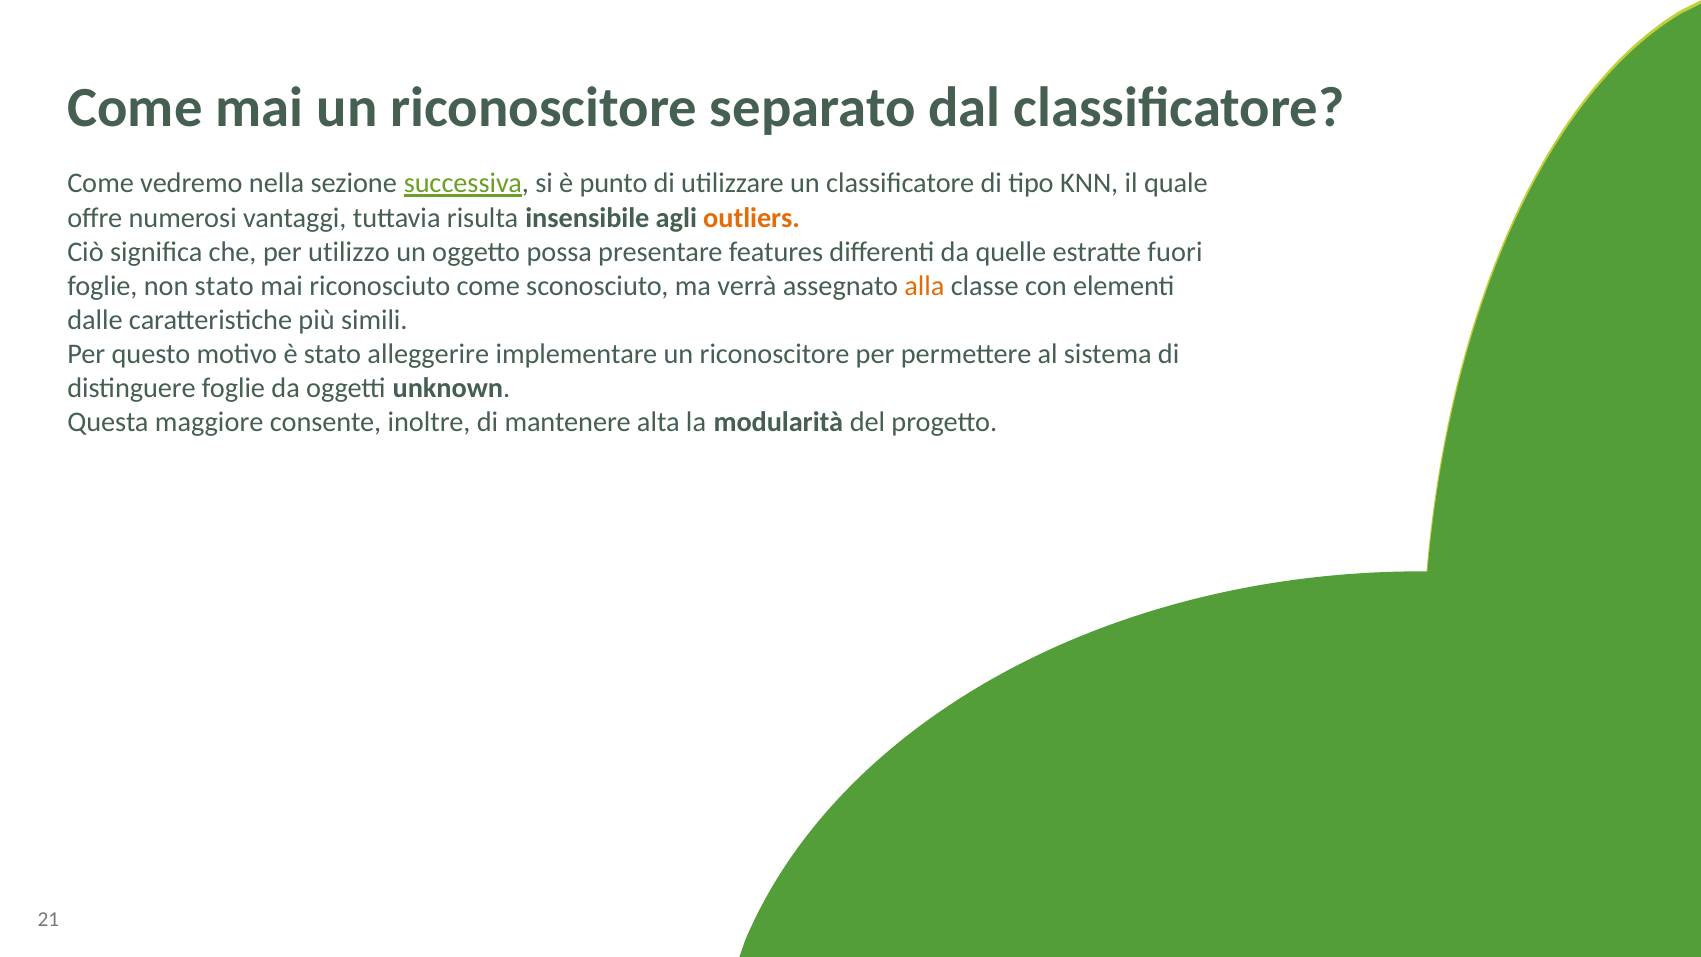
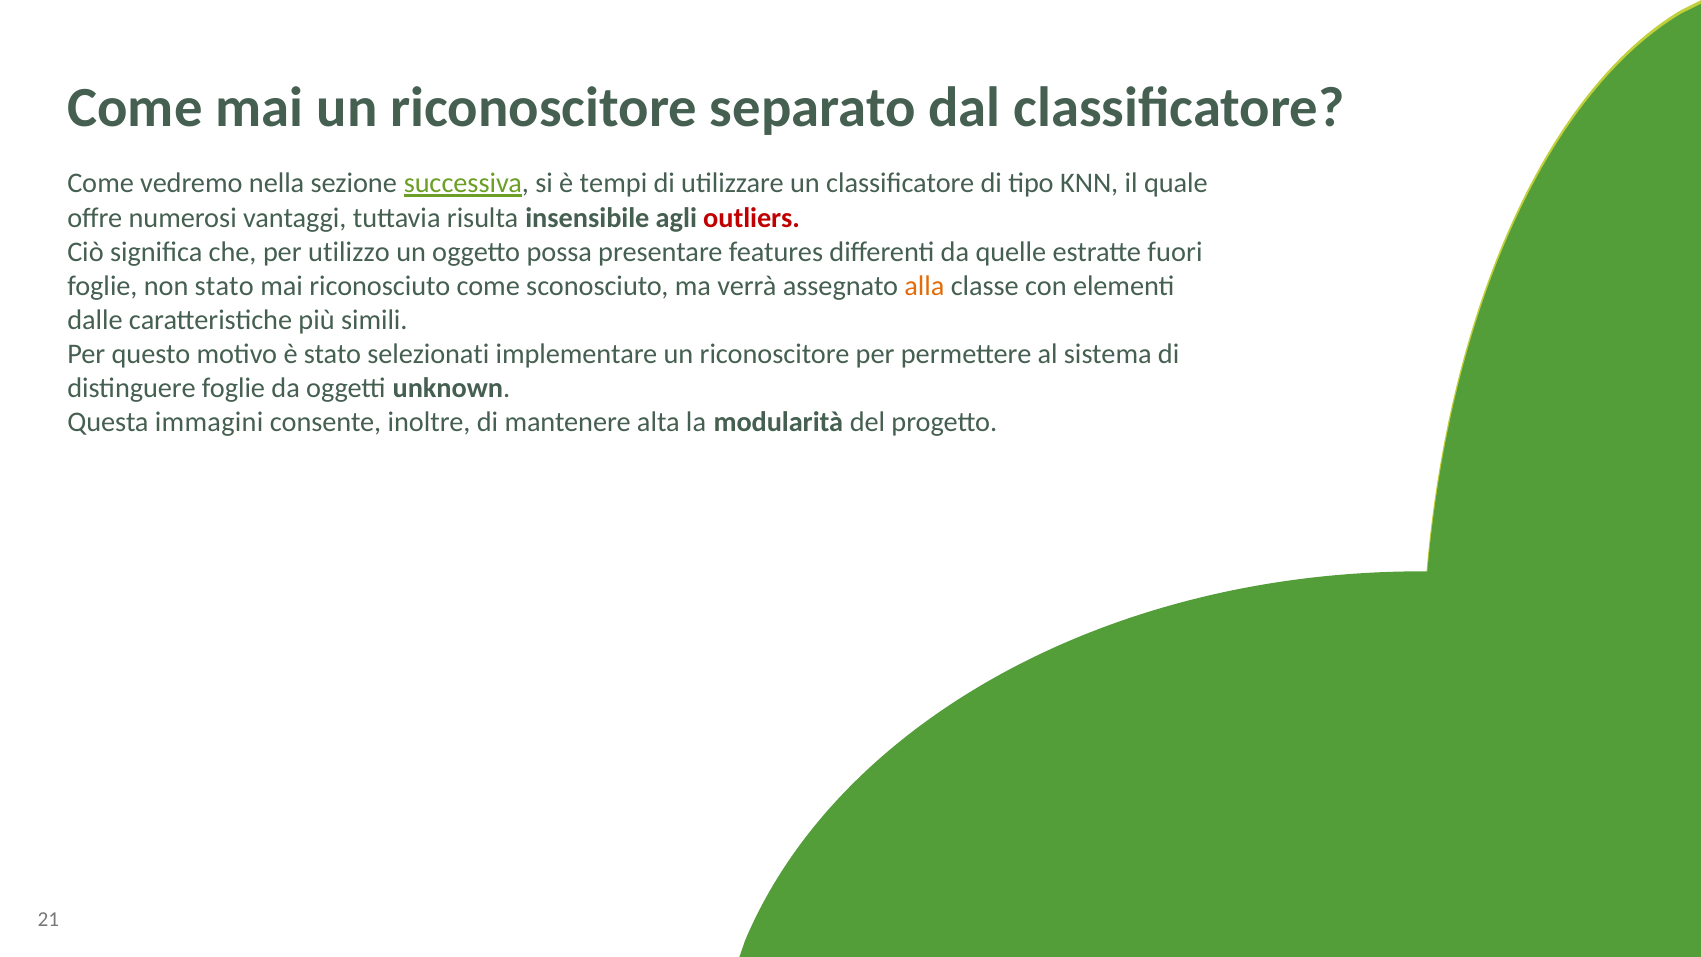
punto: punto -> tempi
outliers colour: orange -> red
alleggerire: alleggerire -> selezionati
maggiore: maggiore -> immagini
